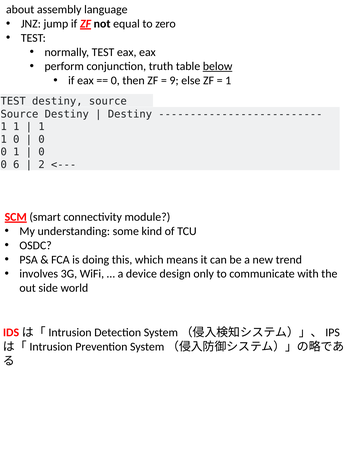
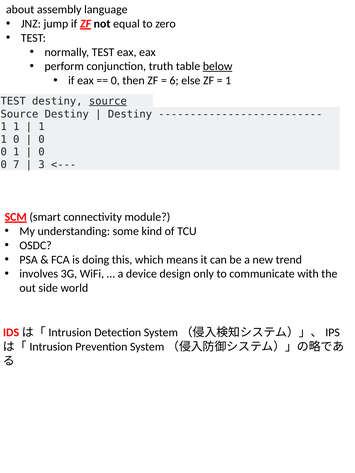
9: 9 -> 6
source at (108, 101) underline: none -> present
6: 6 -> 7
2: 2 -> 3
